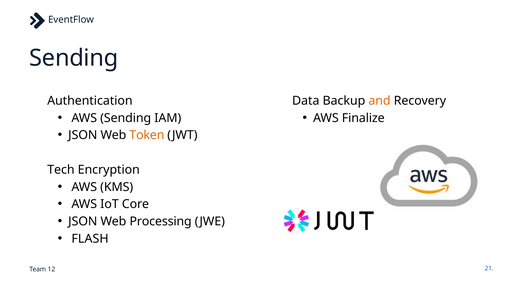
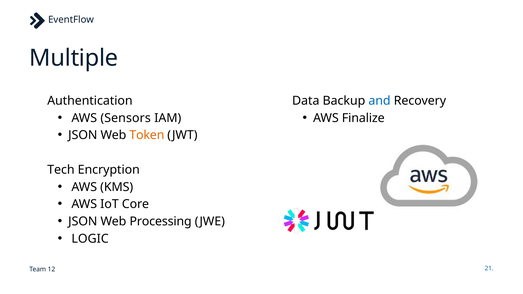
Sending at (74, 58): Sending -> Multiple
and colour: orange -> blue
AWS Sending: Sending -> Sensors
FLASH: FLASH -> LOGIC
